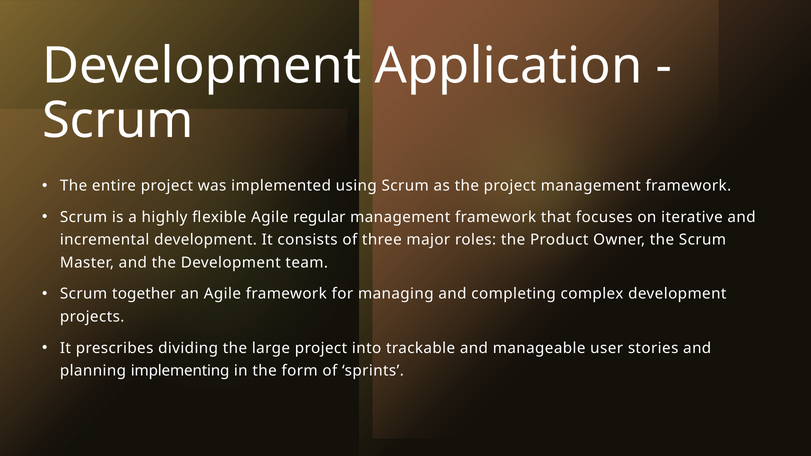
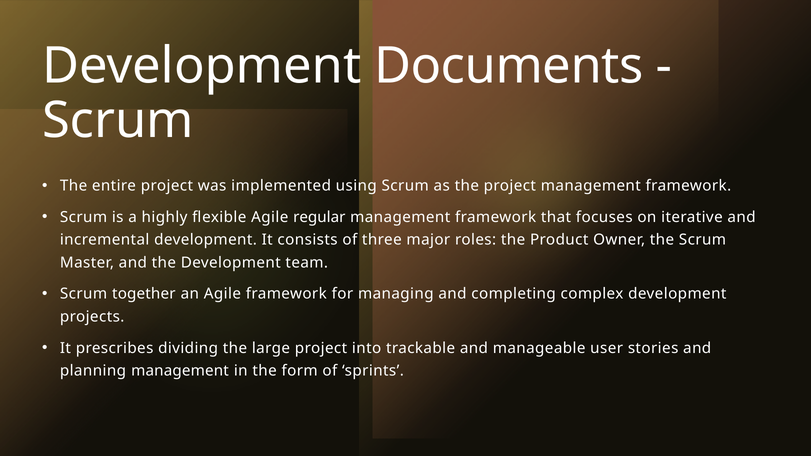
Application: Application -> Documents
planning implementing: implementing -> management
